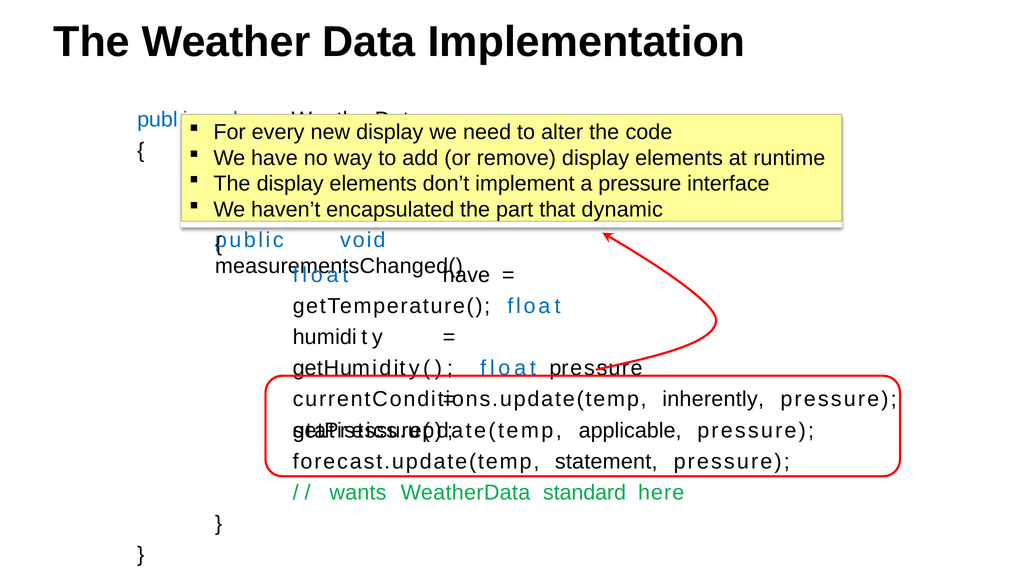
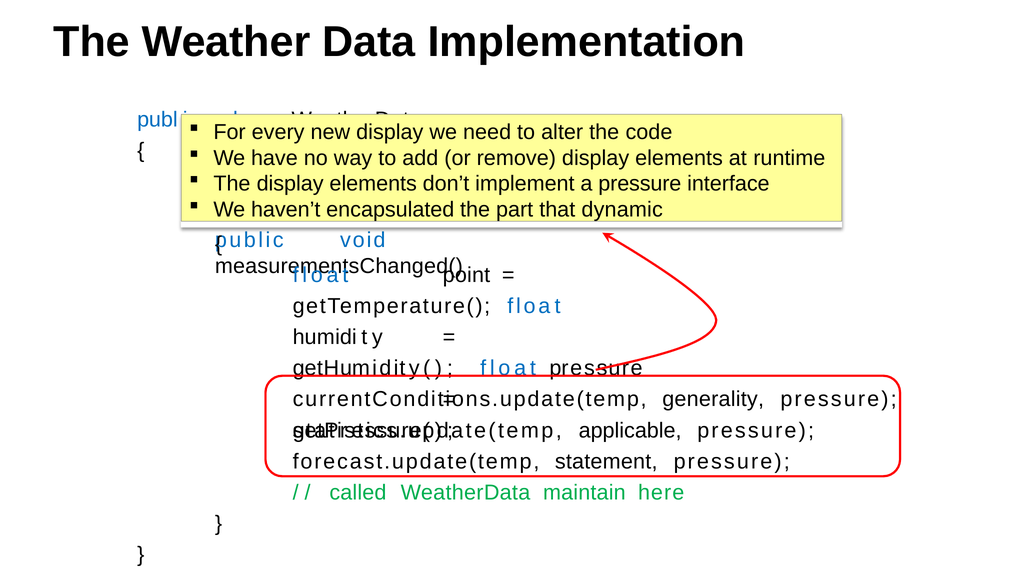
have at (466, 275): have -> point
inherently: inherently -> generality
wants: wants -> called
standard: standard -> maintain
